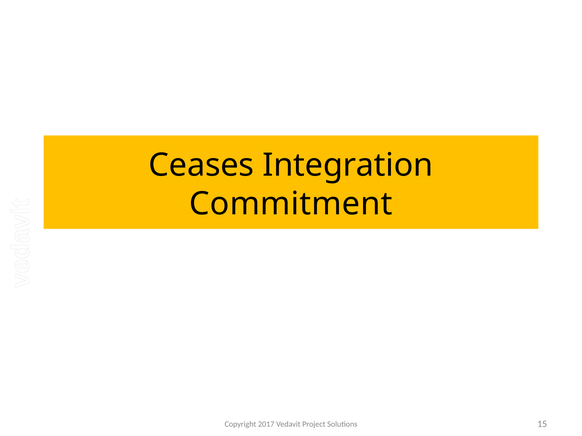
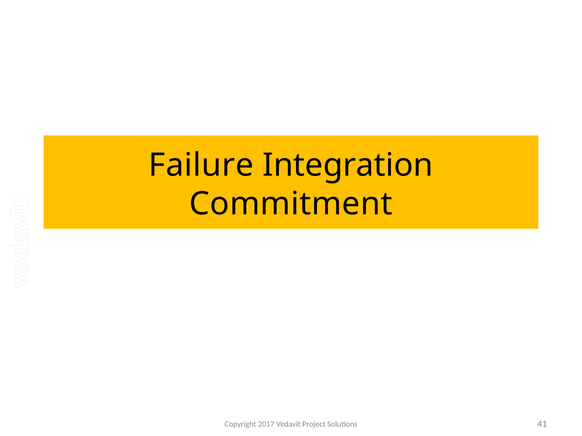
Ceases: Ceases -> Failure
15: 15 -> 41
